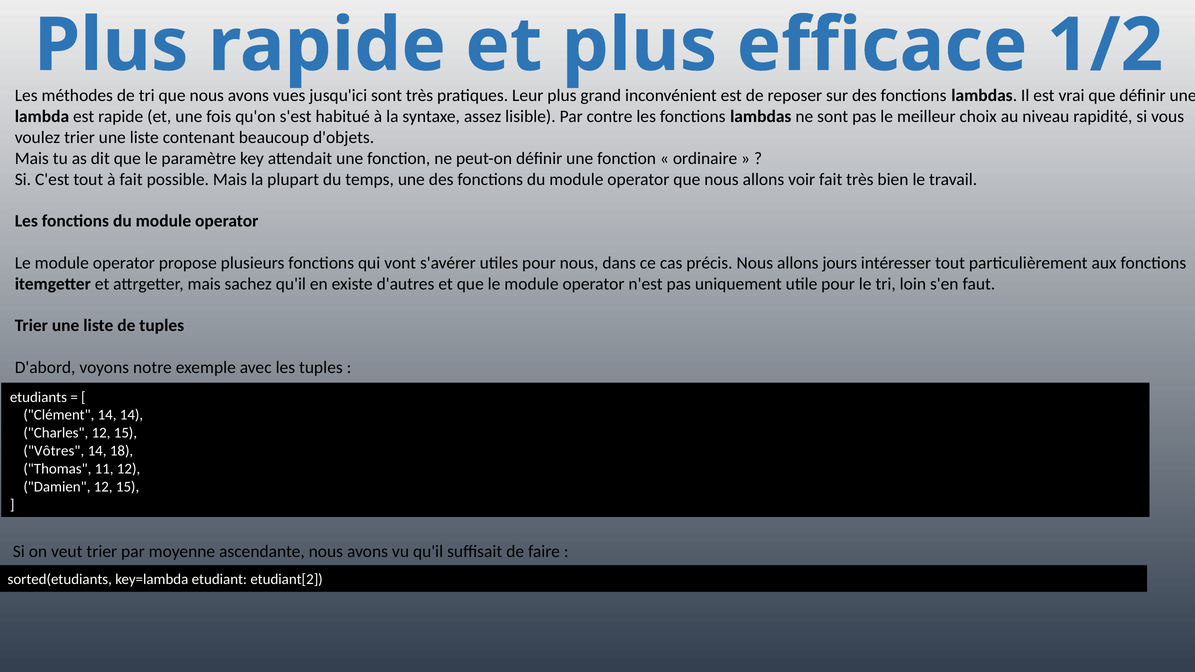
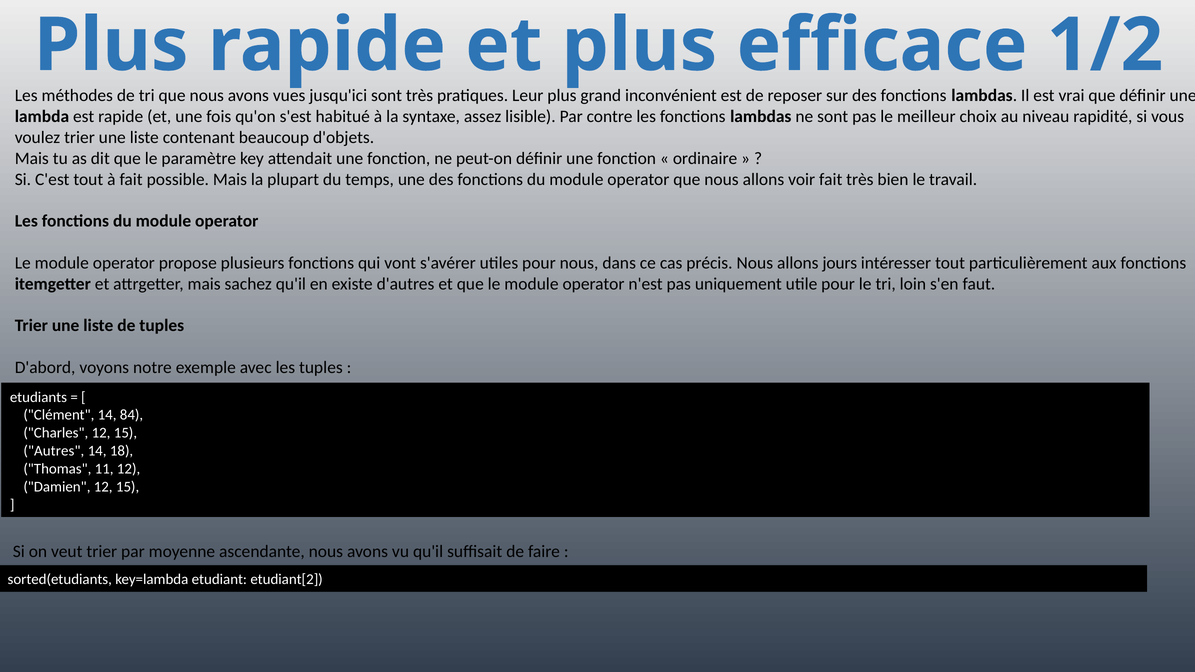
14 14: 14 -> 84
Vôtres: Vôtres -> Autres
